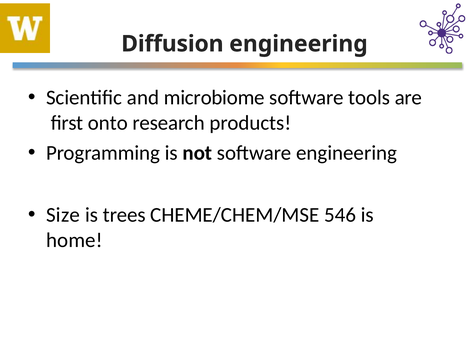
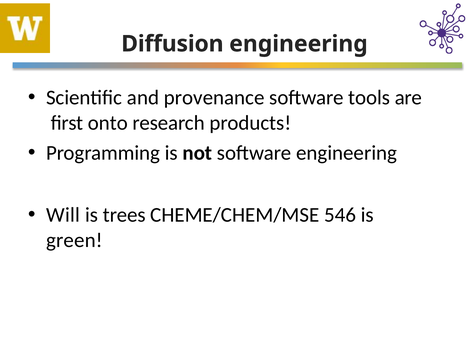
microbiome: microbiome -> provenance
Size: Size -> Will
home: home -> green
